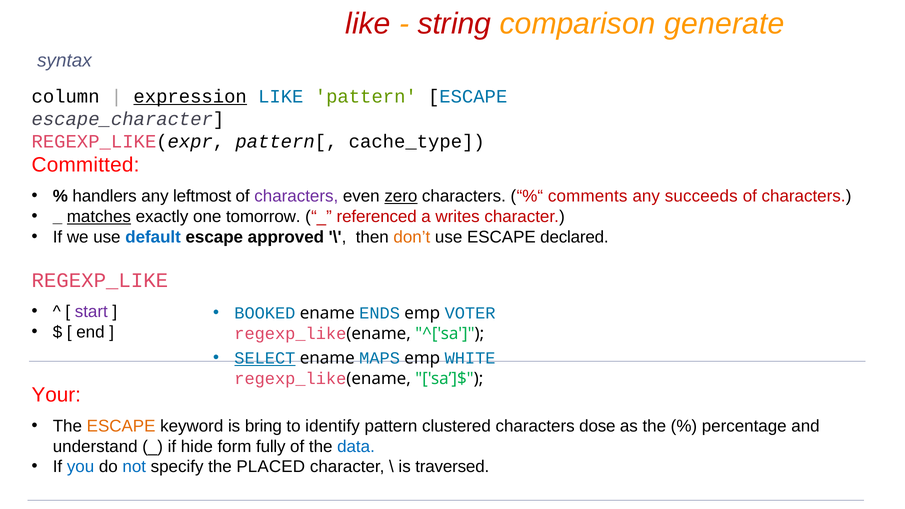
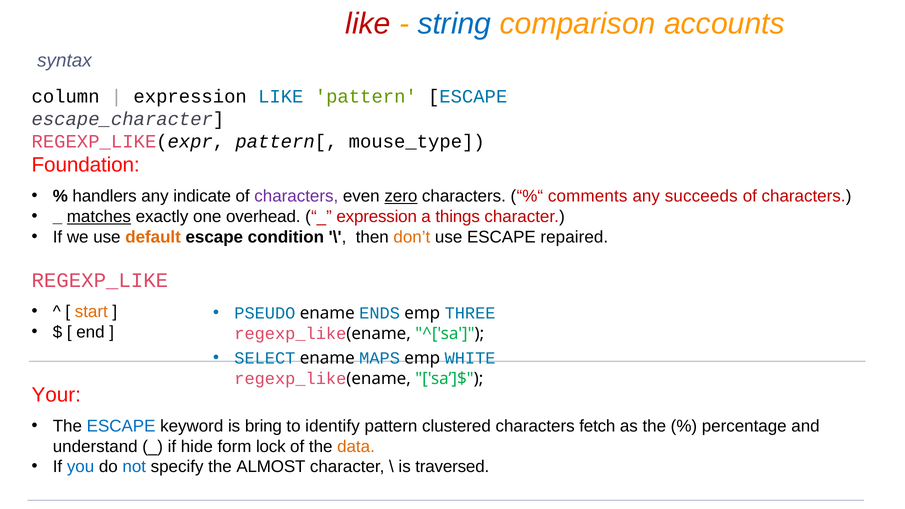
string colour: red -> blue
generate: generate -> accounts
expression at (190, 96) underline: present -> none
cache_type: cache_type -> mouse_type
Committed: Committed -> Foundation
leftmost: leftmost -> indicate
tomorrow: tomorrow -> overhead
referenced at (377, 217): referenced -> expression
writes: writes -> things
default colour: blue -> orange
approved: approved -> condition
declared: declared -> repaired
start colour: purple -> orange
BOOKED: BOOKED -> PSEUDO
VOTER: VOTER -> THREE
SELECT underline: present -> none
ESCAPE at (121, 426) colour: orange -> blue
dose: dose -> fetch
fully: fully -> lock
data colour: blue -> orange
PLACED: PLACED -> ALMOST
